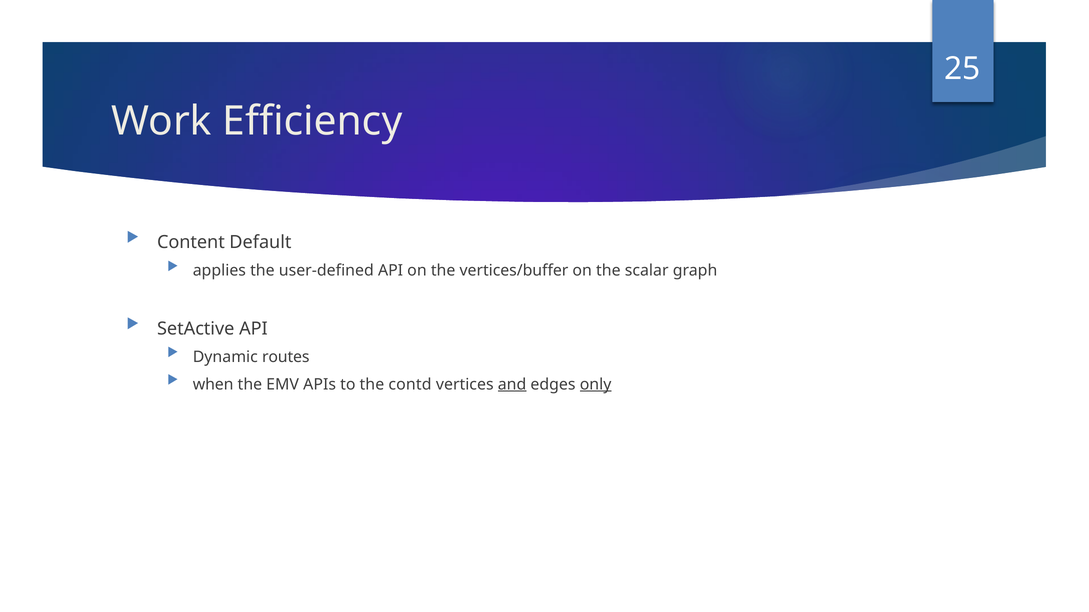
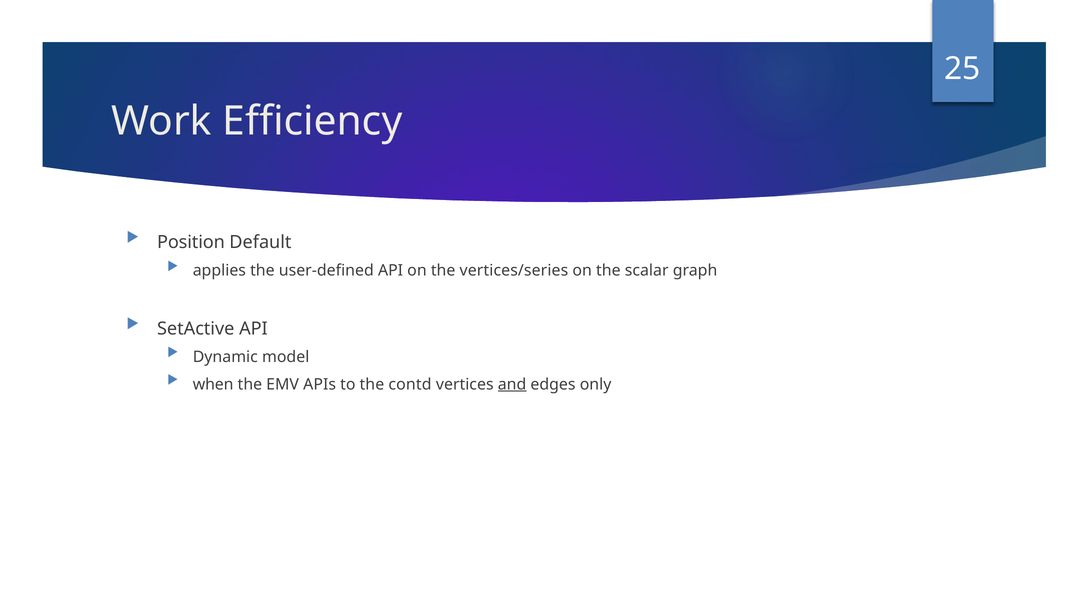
Content: Content -> Position
vertices/buffer: vertices/buffer -> vertices/series
routes: routes -> model
only underline: present -> none
